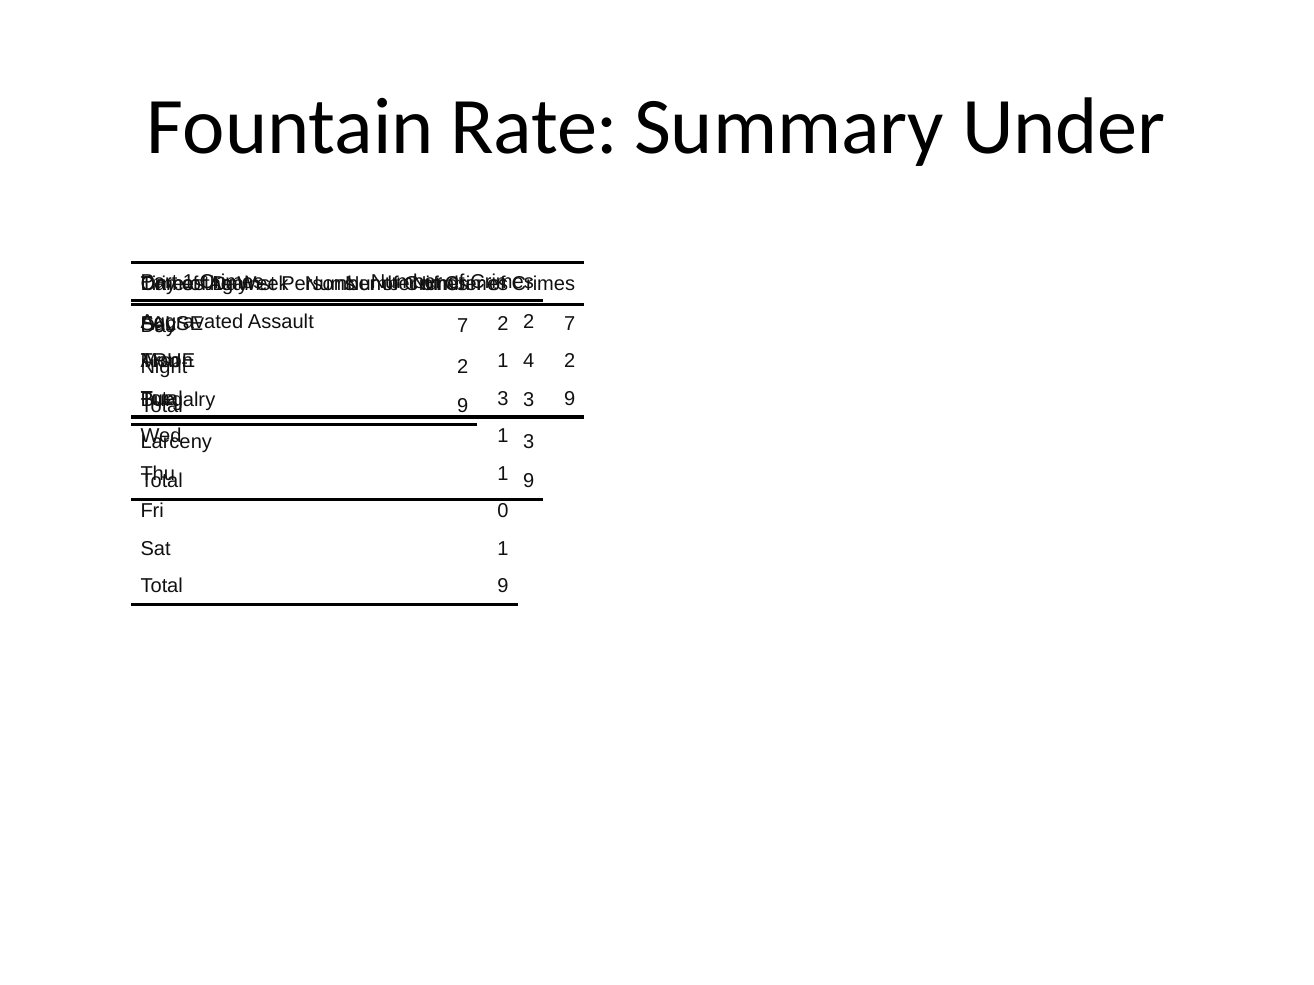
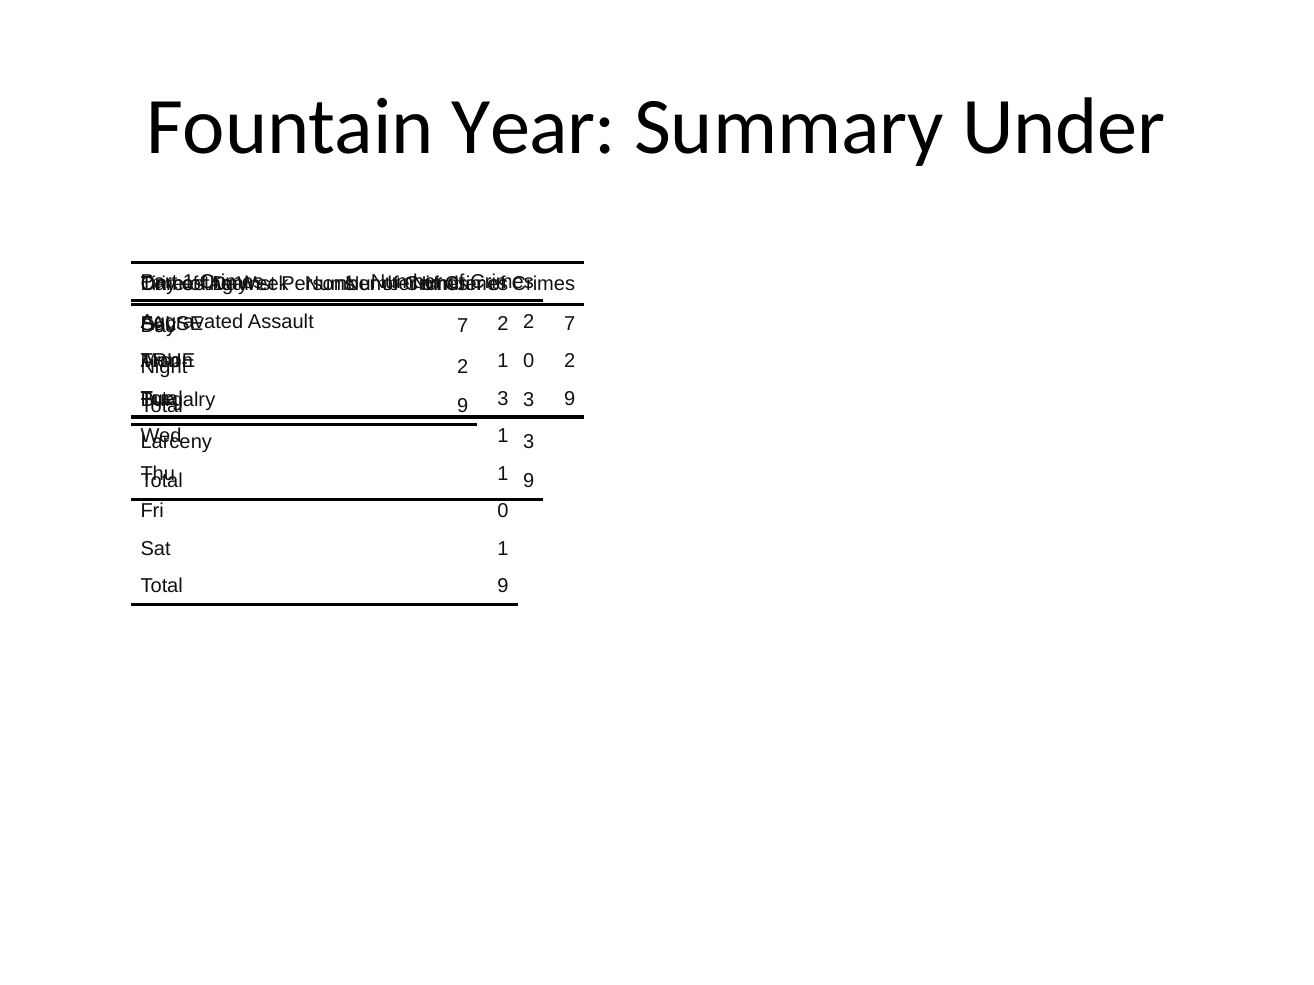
Rate: Rate -> Year
4 at (529, 361): 4 -> 0
